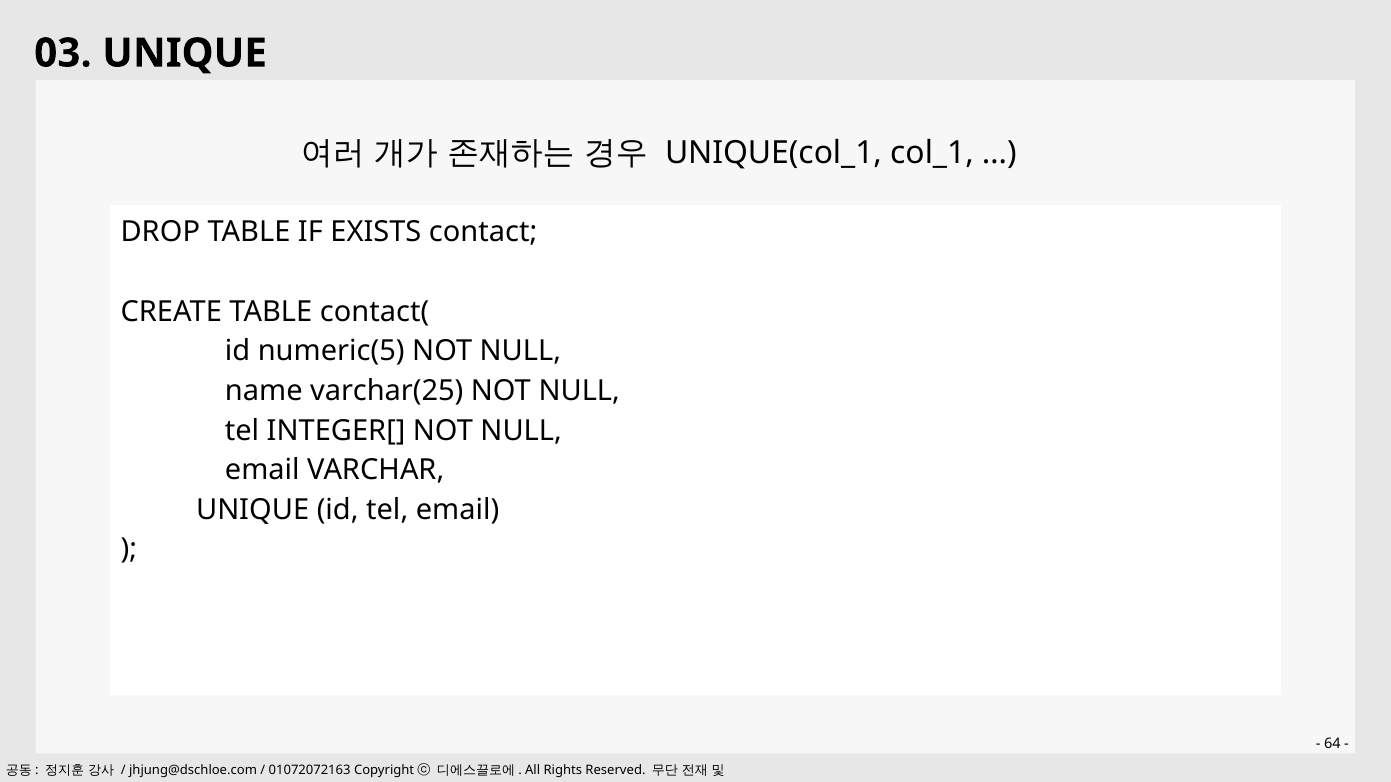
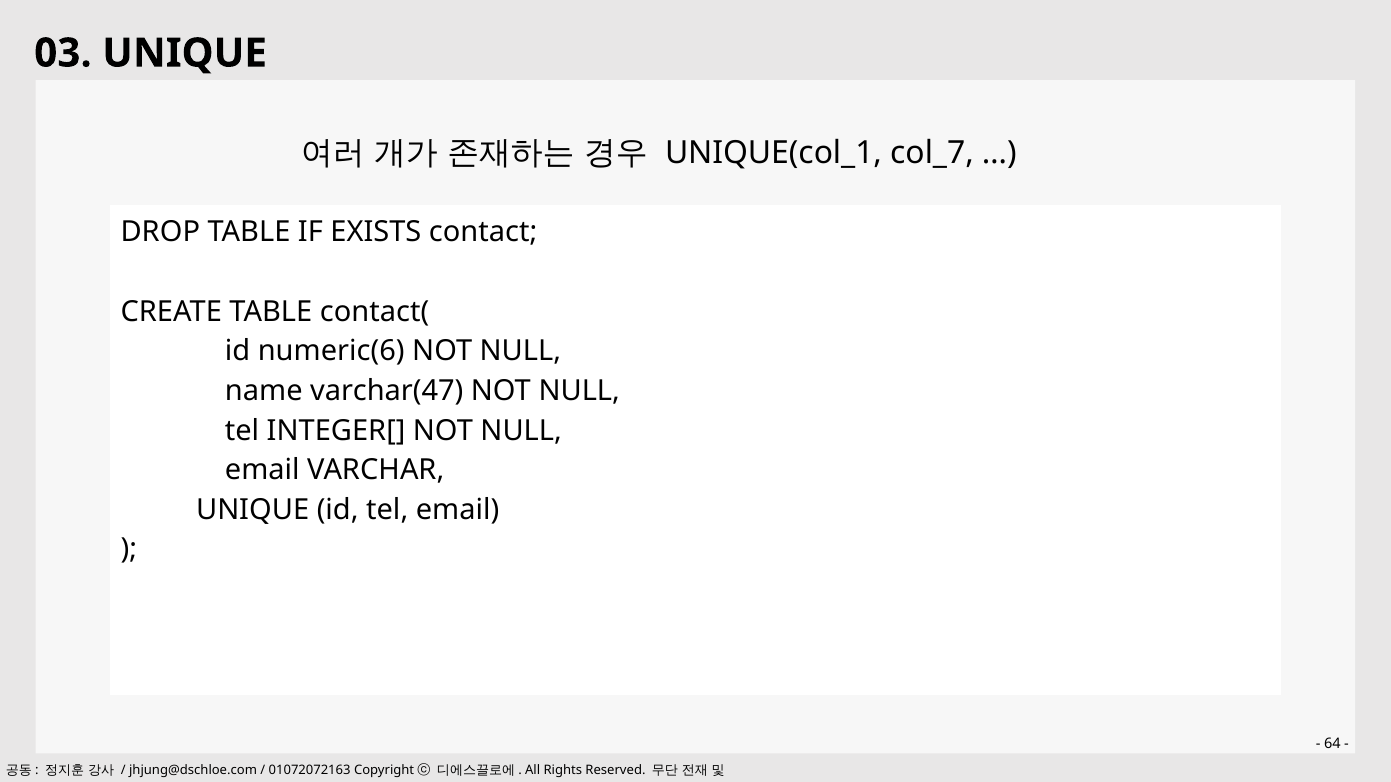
col_1: col_1 -> col_7
numeric(5: numeric(5 -> numeric(6
varchar(25: varchar(25 -> varchar(47
